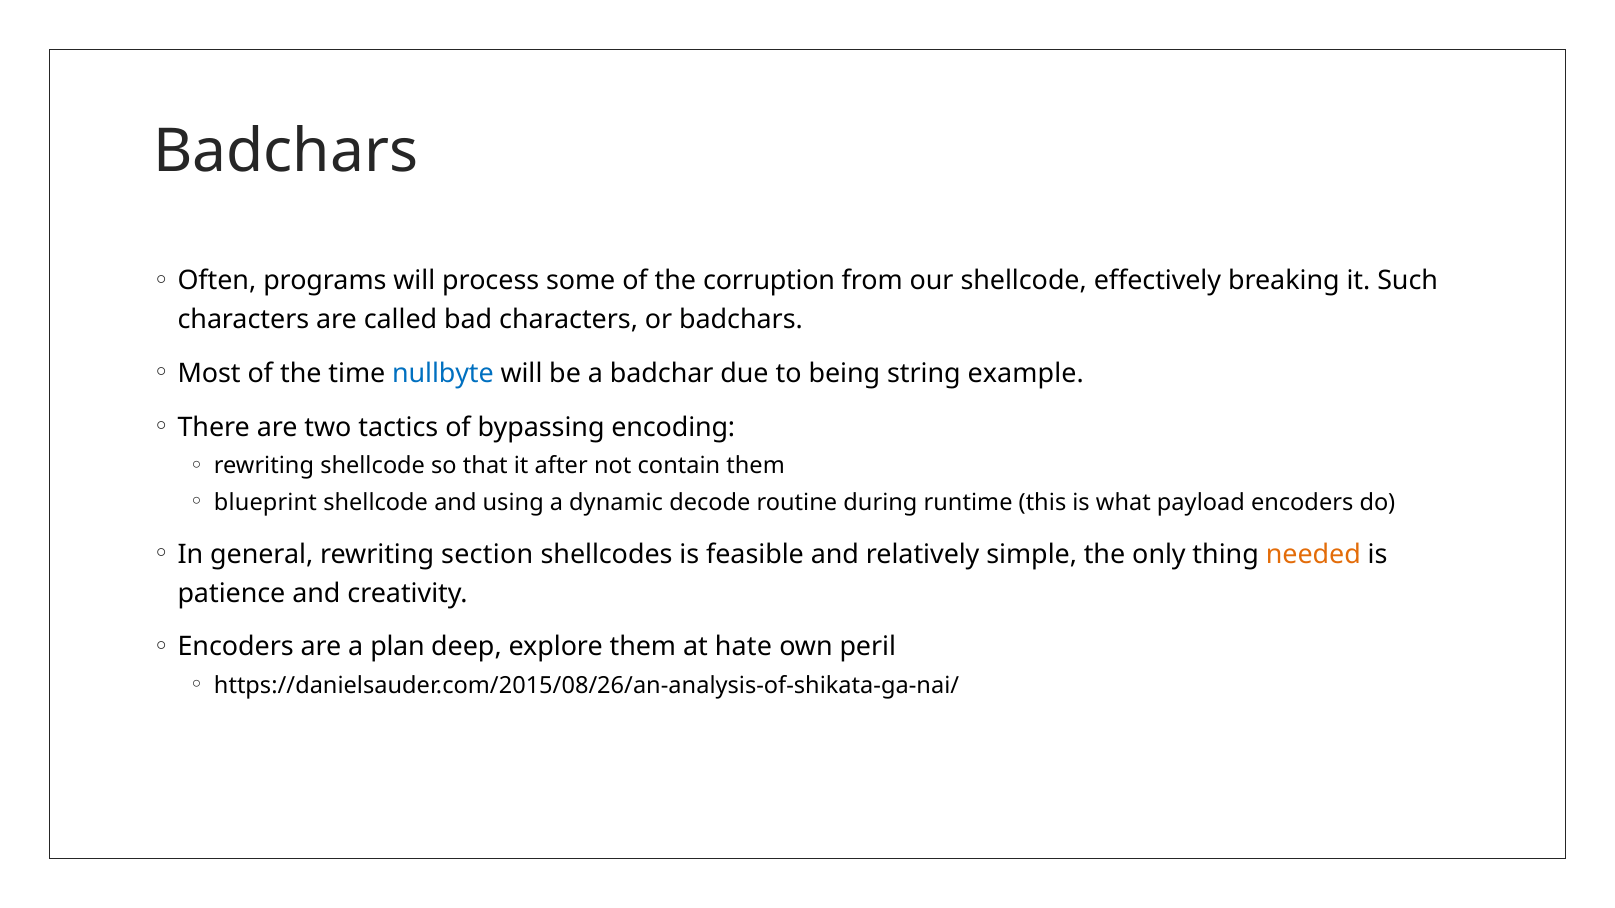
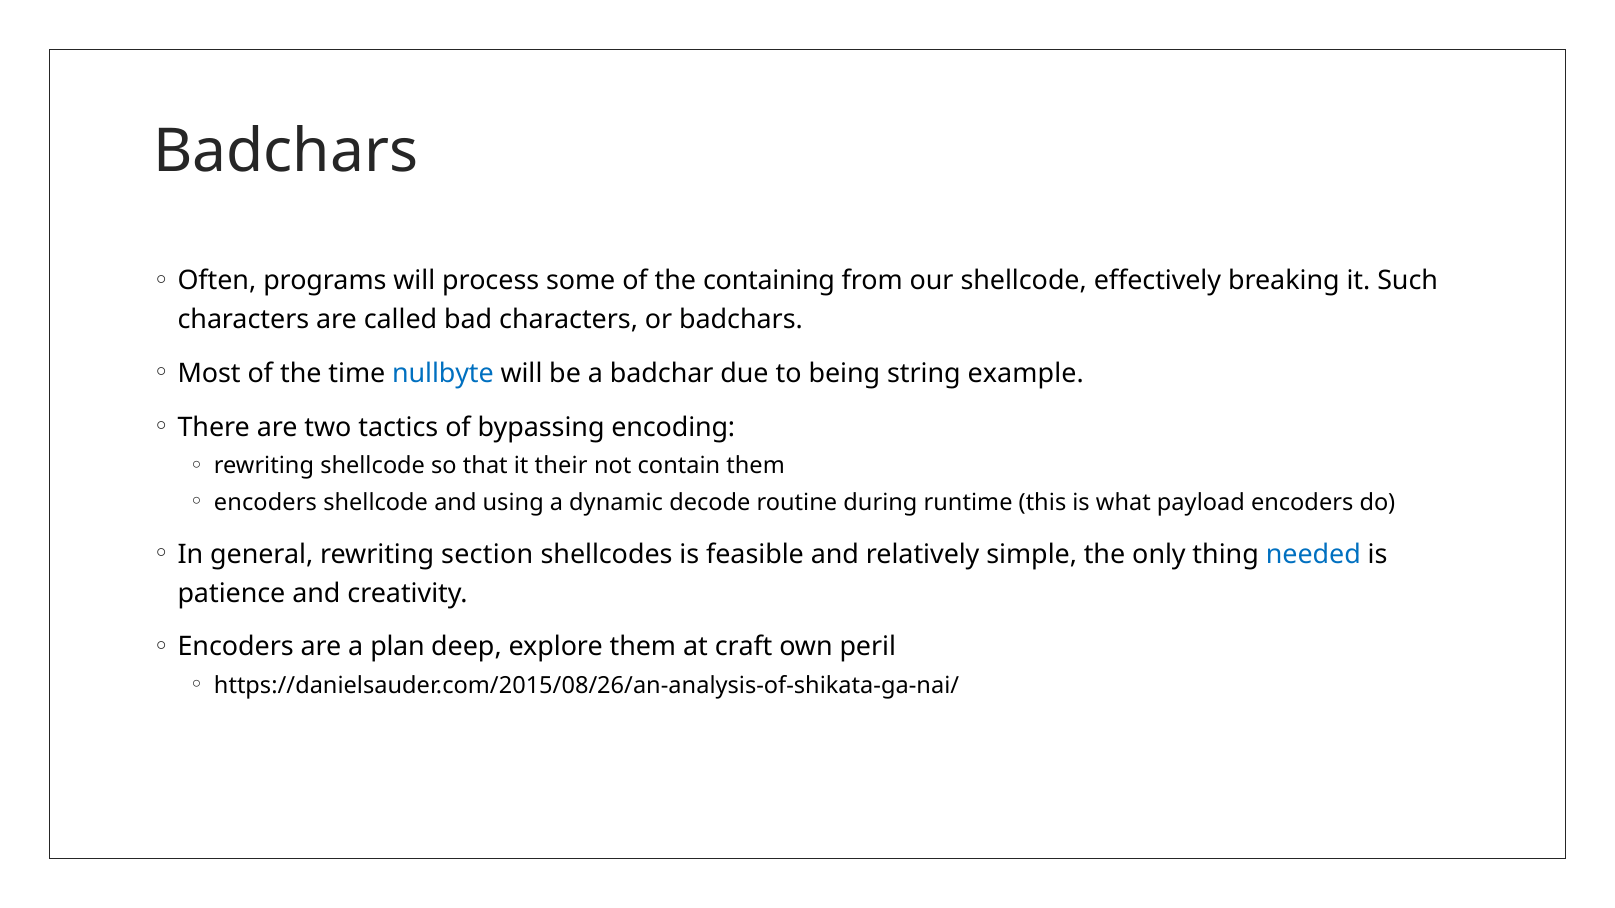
corruption: corruption -> containing
after: after -> their
blueprint at (265, 503): blueprint -> encoders
needed colour: orange -> blue
hate: hate -> craft
